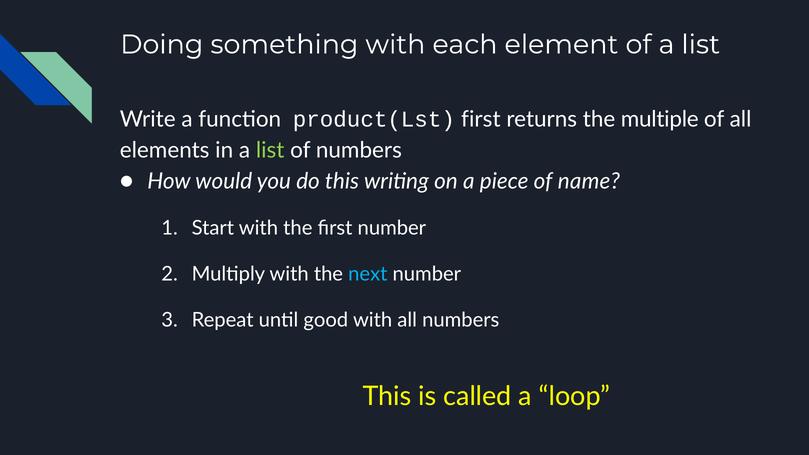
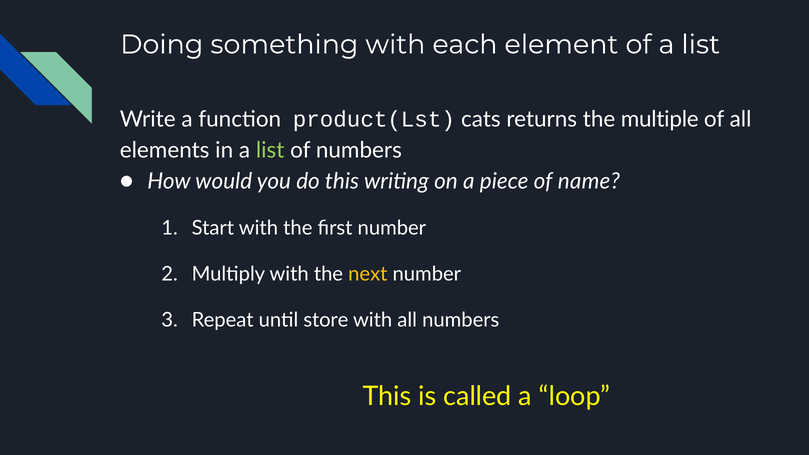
product(Lst first: first -> cats
next colour: light blue -> yellow
good: good -> store
